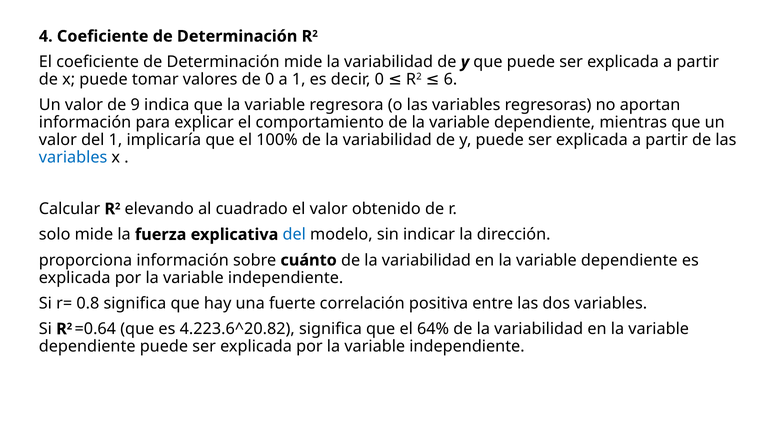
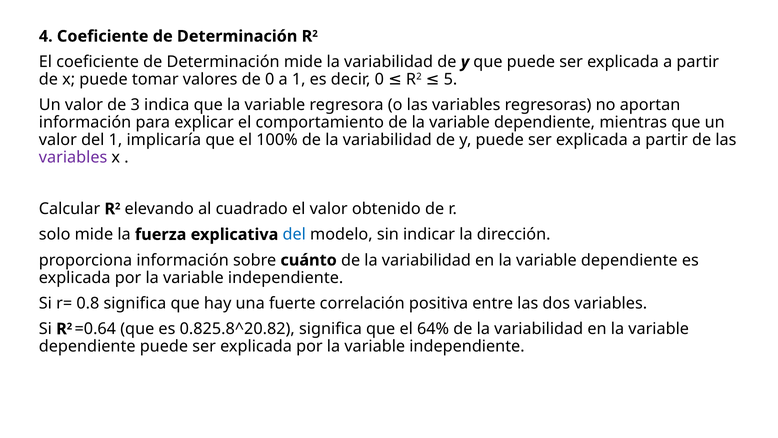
6: 6 -> 5
9: 9 -> 3
variables at (73, 157) colour: blue -> purple
4.223.6^20.82: 4.223.6^20.82 -> 0.825.8^20.82
